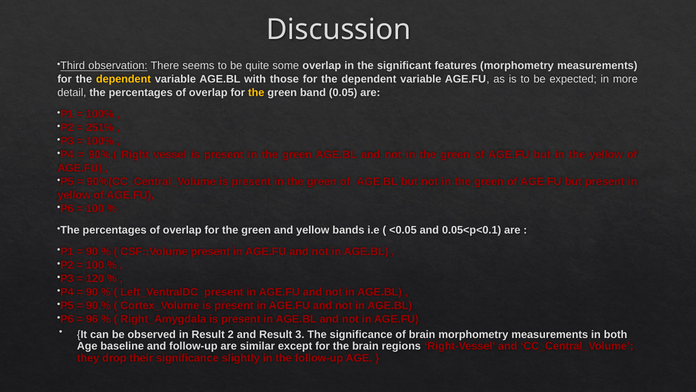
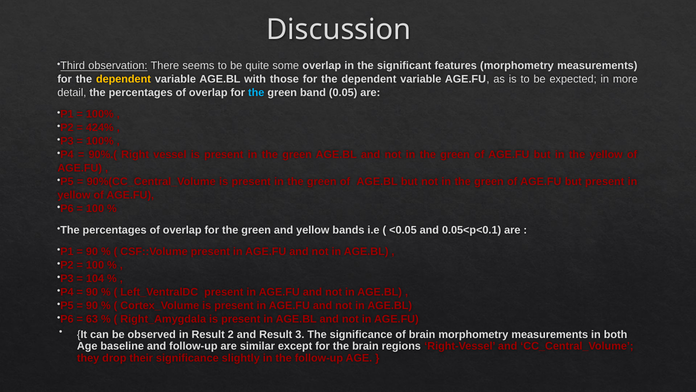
the at (256, 93) colour: yellow -> light blue
251%: 251% -> 424%
120: 120 -> 104
96: 96 -> 63
